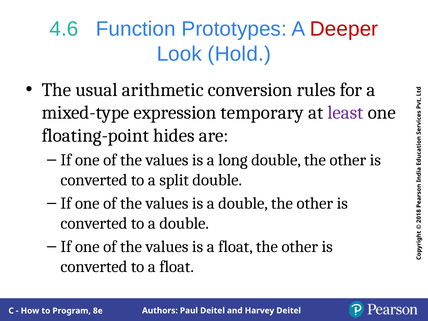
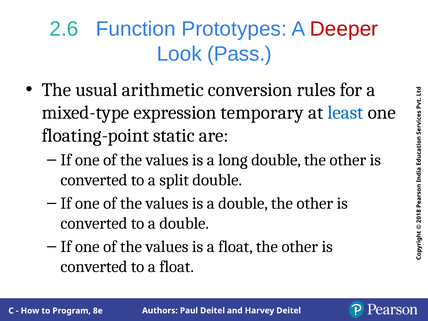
4.6: 4.6 -> 2.6
Hold: Hold -> Pass
least colour: purple -> blue
hides: hides -> static
